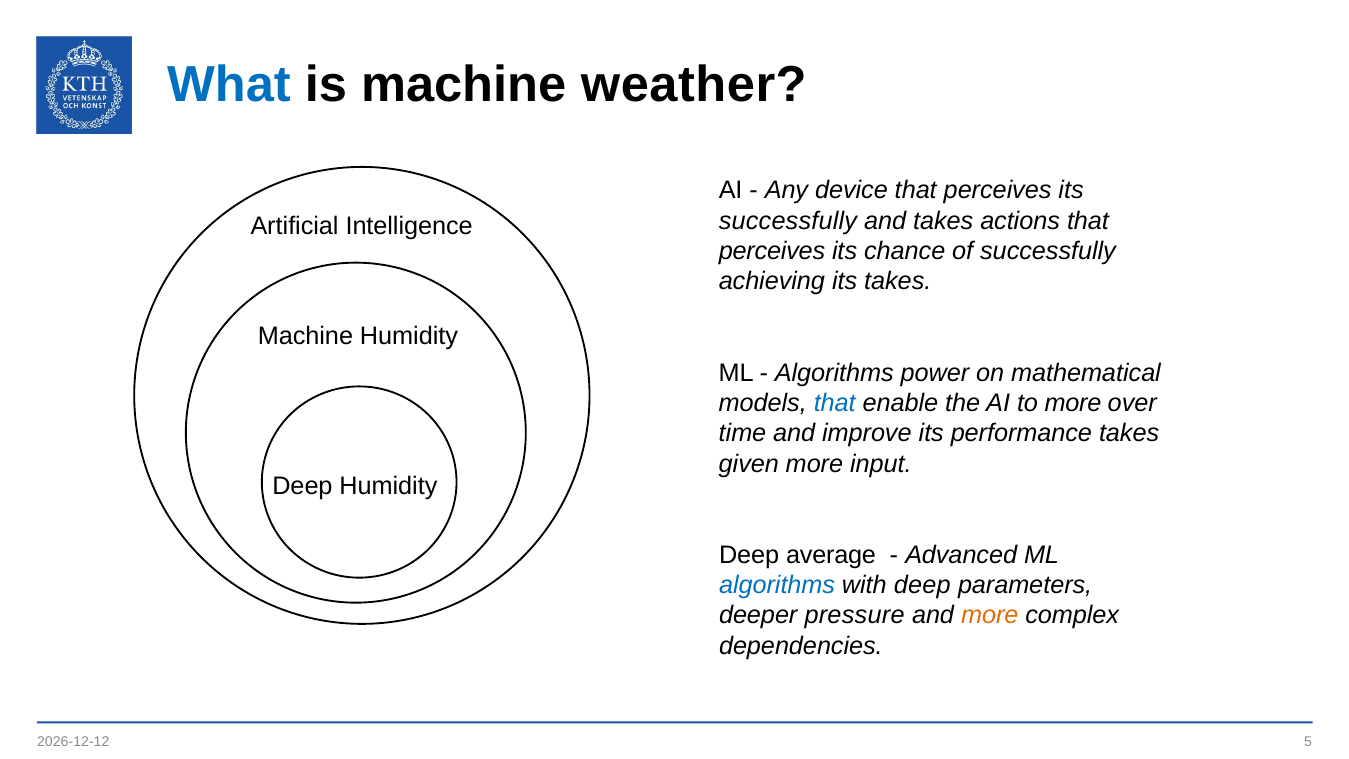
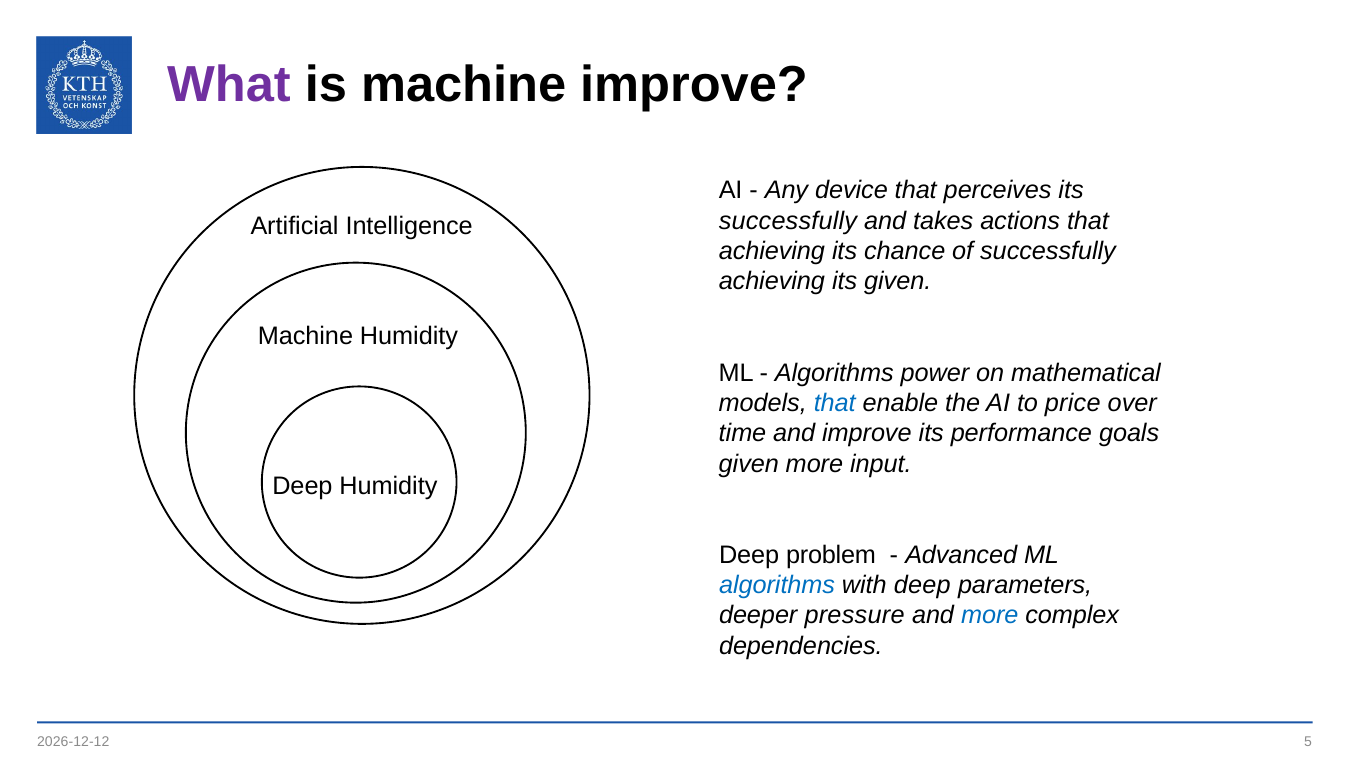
What colour: blue -> purple
machine weather: weather -> improve
perceives at (772, 251): perceives -> achieving
its takes: takes -> given
to more: more -> price
performance takes: takes -> goals
average: average -> problem
more at (990, 615) colour: orange -> blue
